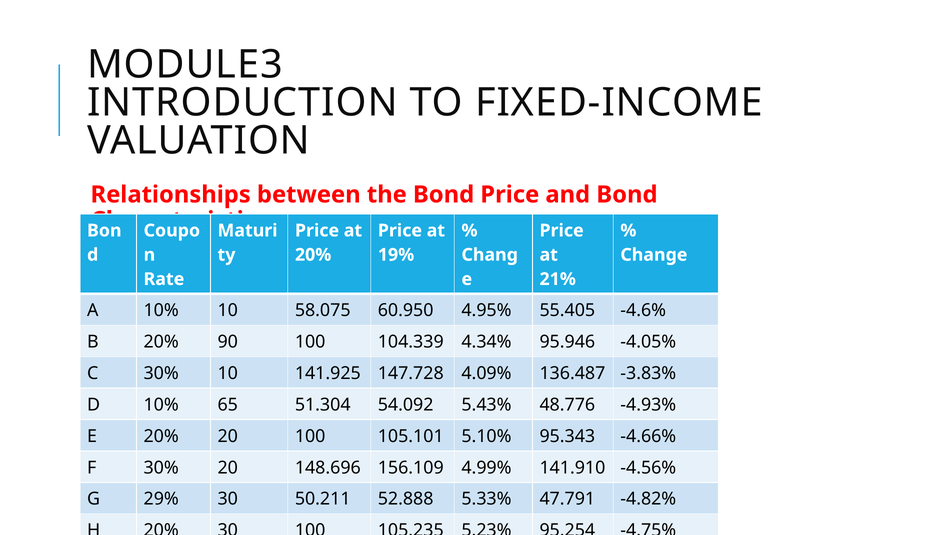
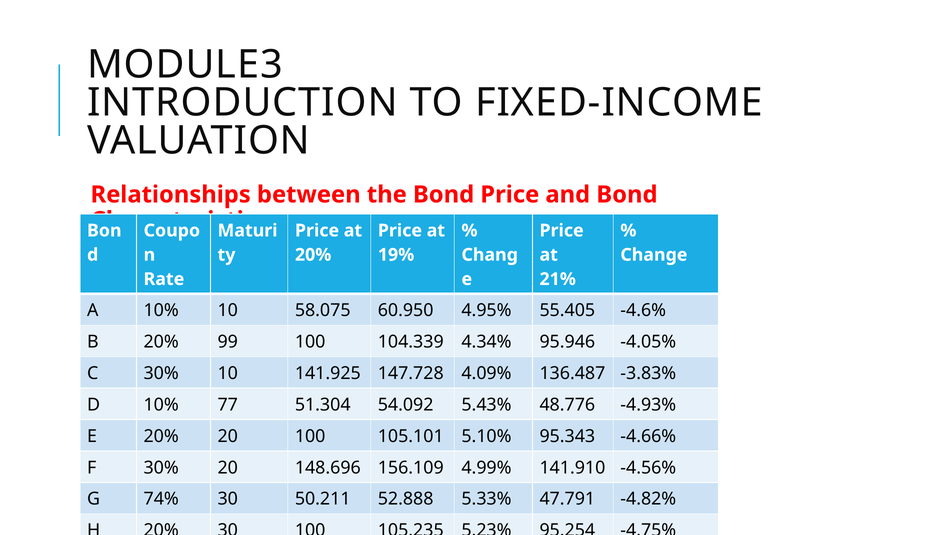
90: 90 -> 99
65: 65 -> 77
29%: 29% -> 74%
